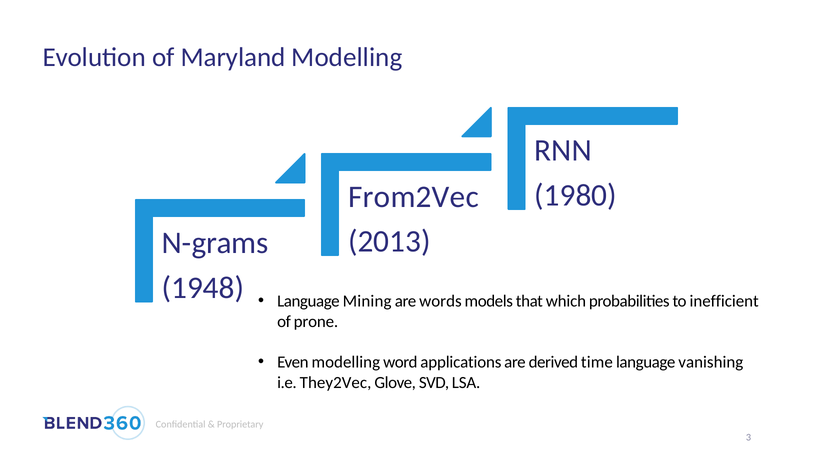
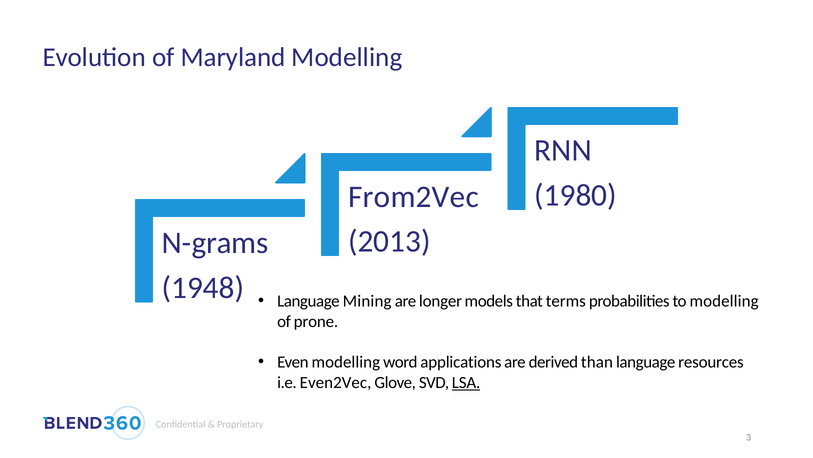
words: words -> longer
which: which -> terms
to inefficient: inefficient -> modelling
time: time -> than
vanishing: vanishing -> resources
They2Vec: They2Vec -> Even2Vec
LSA underline: none -> present
